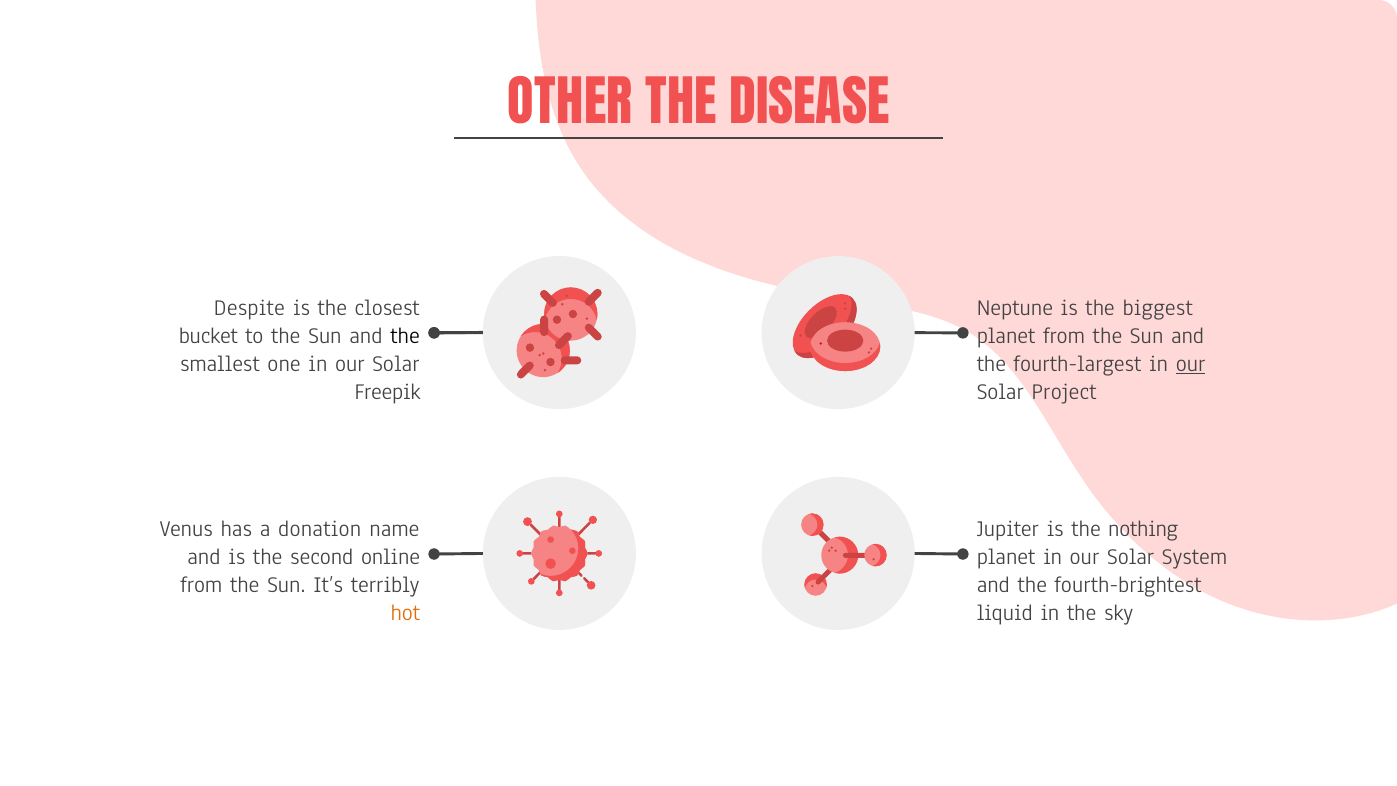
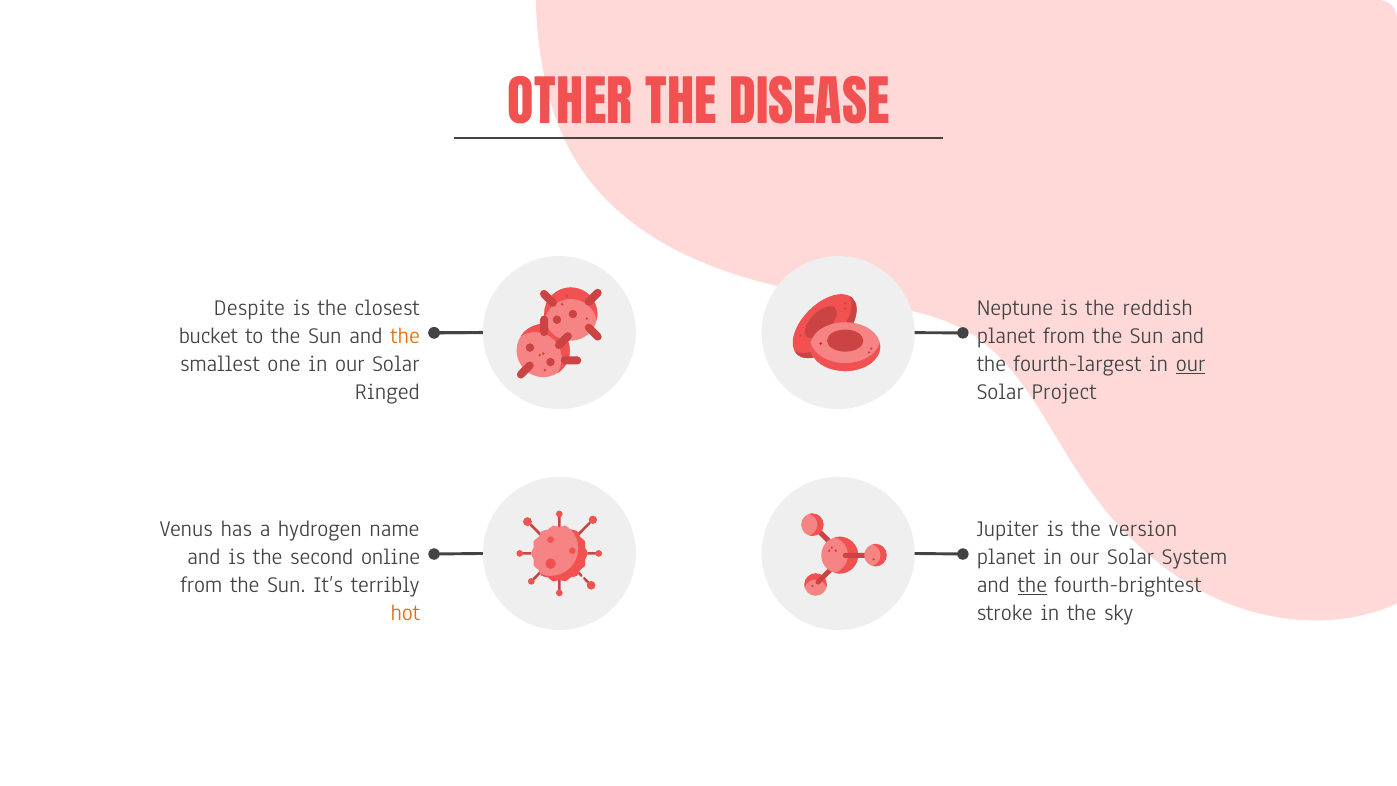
biggest: biggest -> reddish
the at (405, 336) colour: black -> orange
Freepik: Freepik -> Ringed
donation: donation -> hydrogen
nothing: nothing -> version
the at (1032, 585) underline: none -> present
liquid: liquid -> stroke
